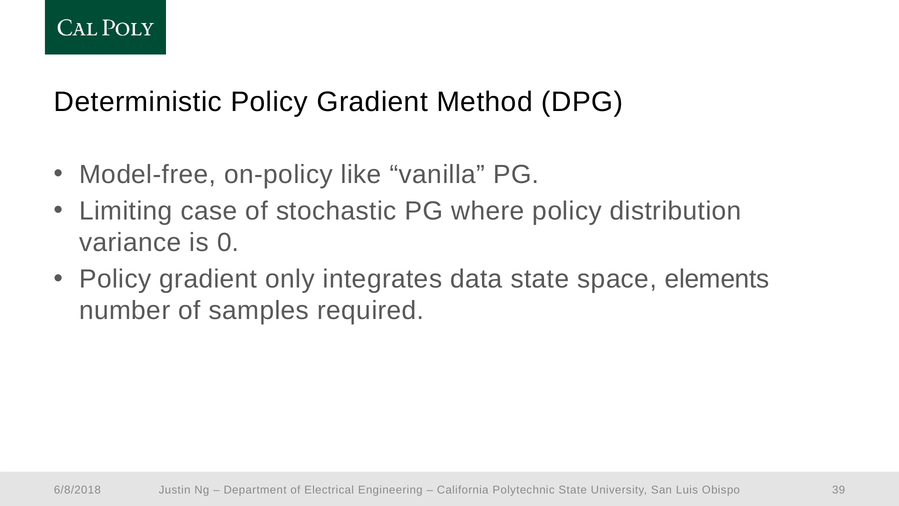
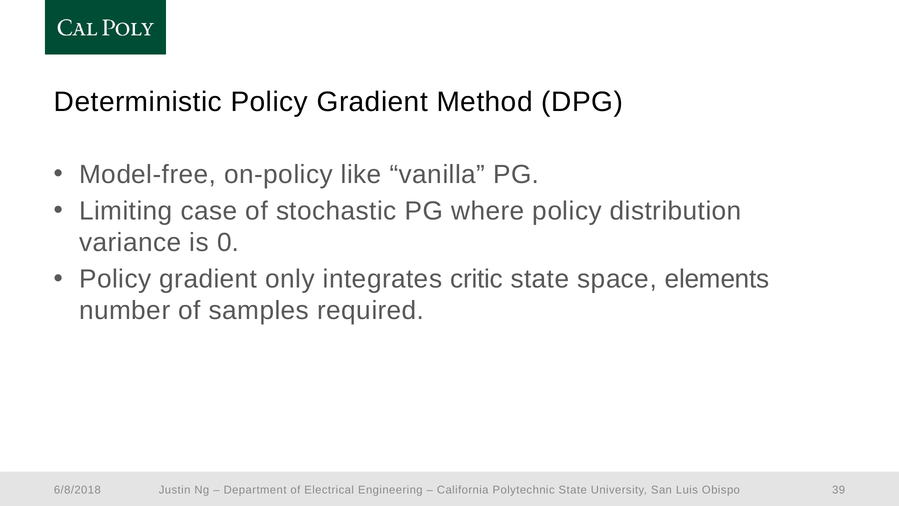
data: data -> critic
